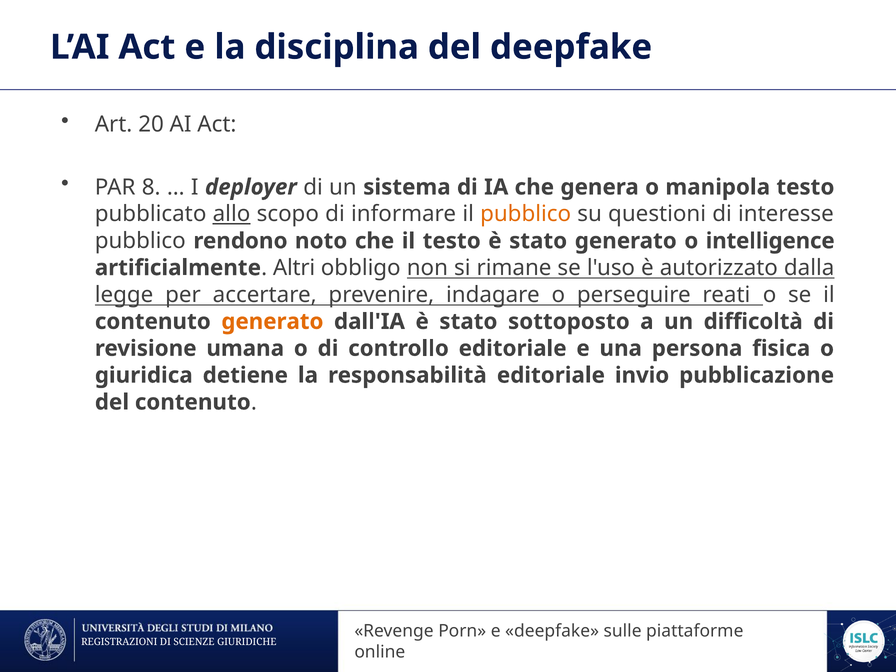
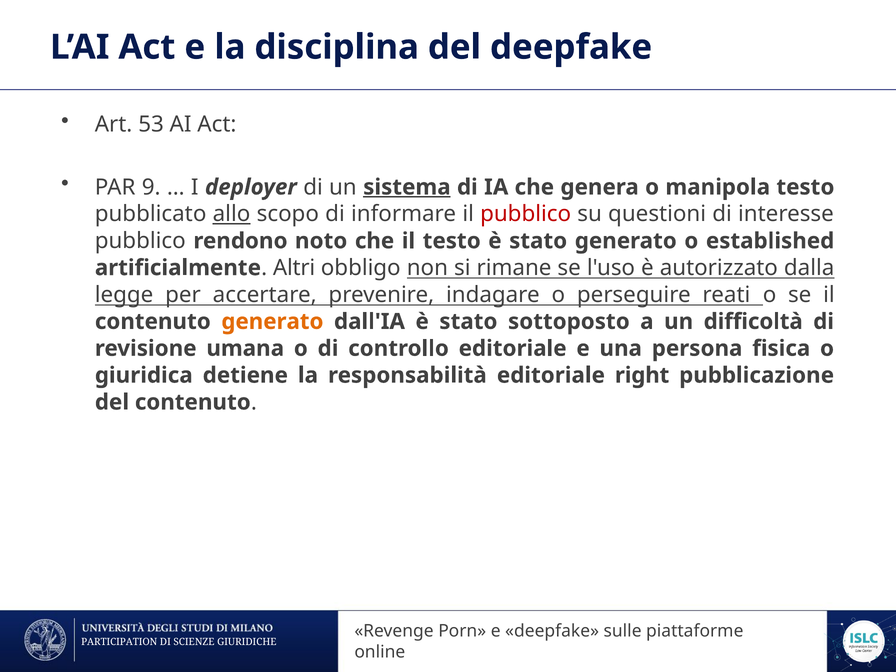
20: 20 -> 53
8: 8 -> 9
sistema underline: none -> present
pubblico at (526, 214) colour: orange -> red
intelligence: intelligence -> established
invio: invio -> right
REGISTRAZIONI: REGISTRAZIONI -> PARTICIPATION
